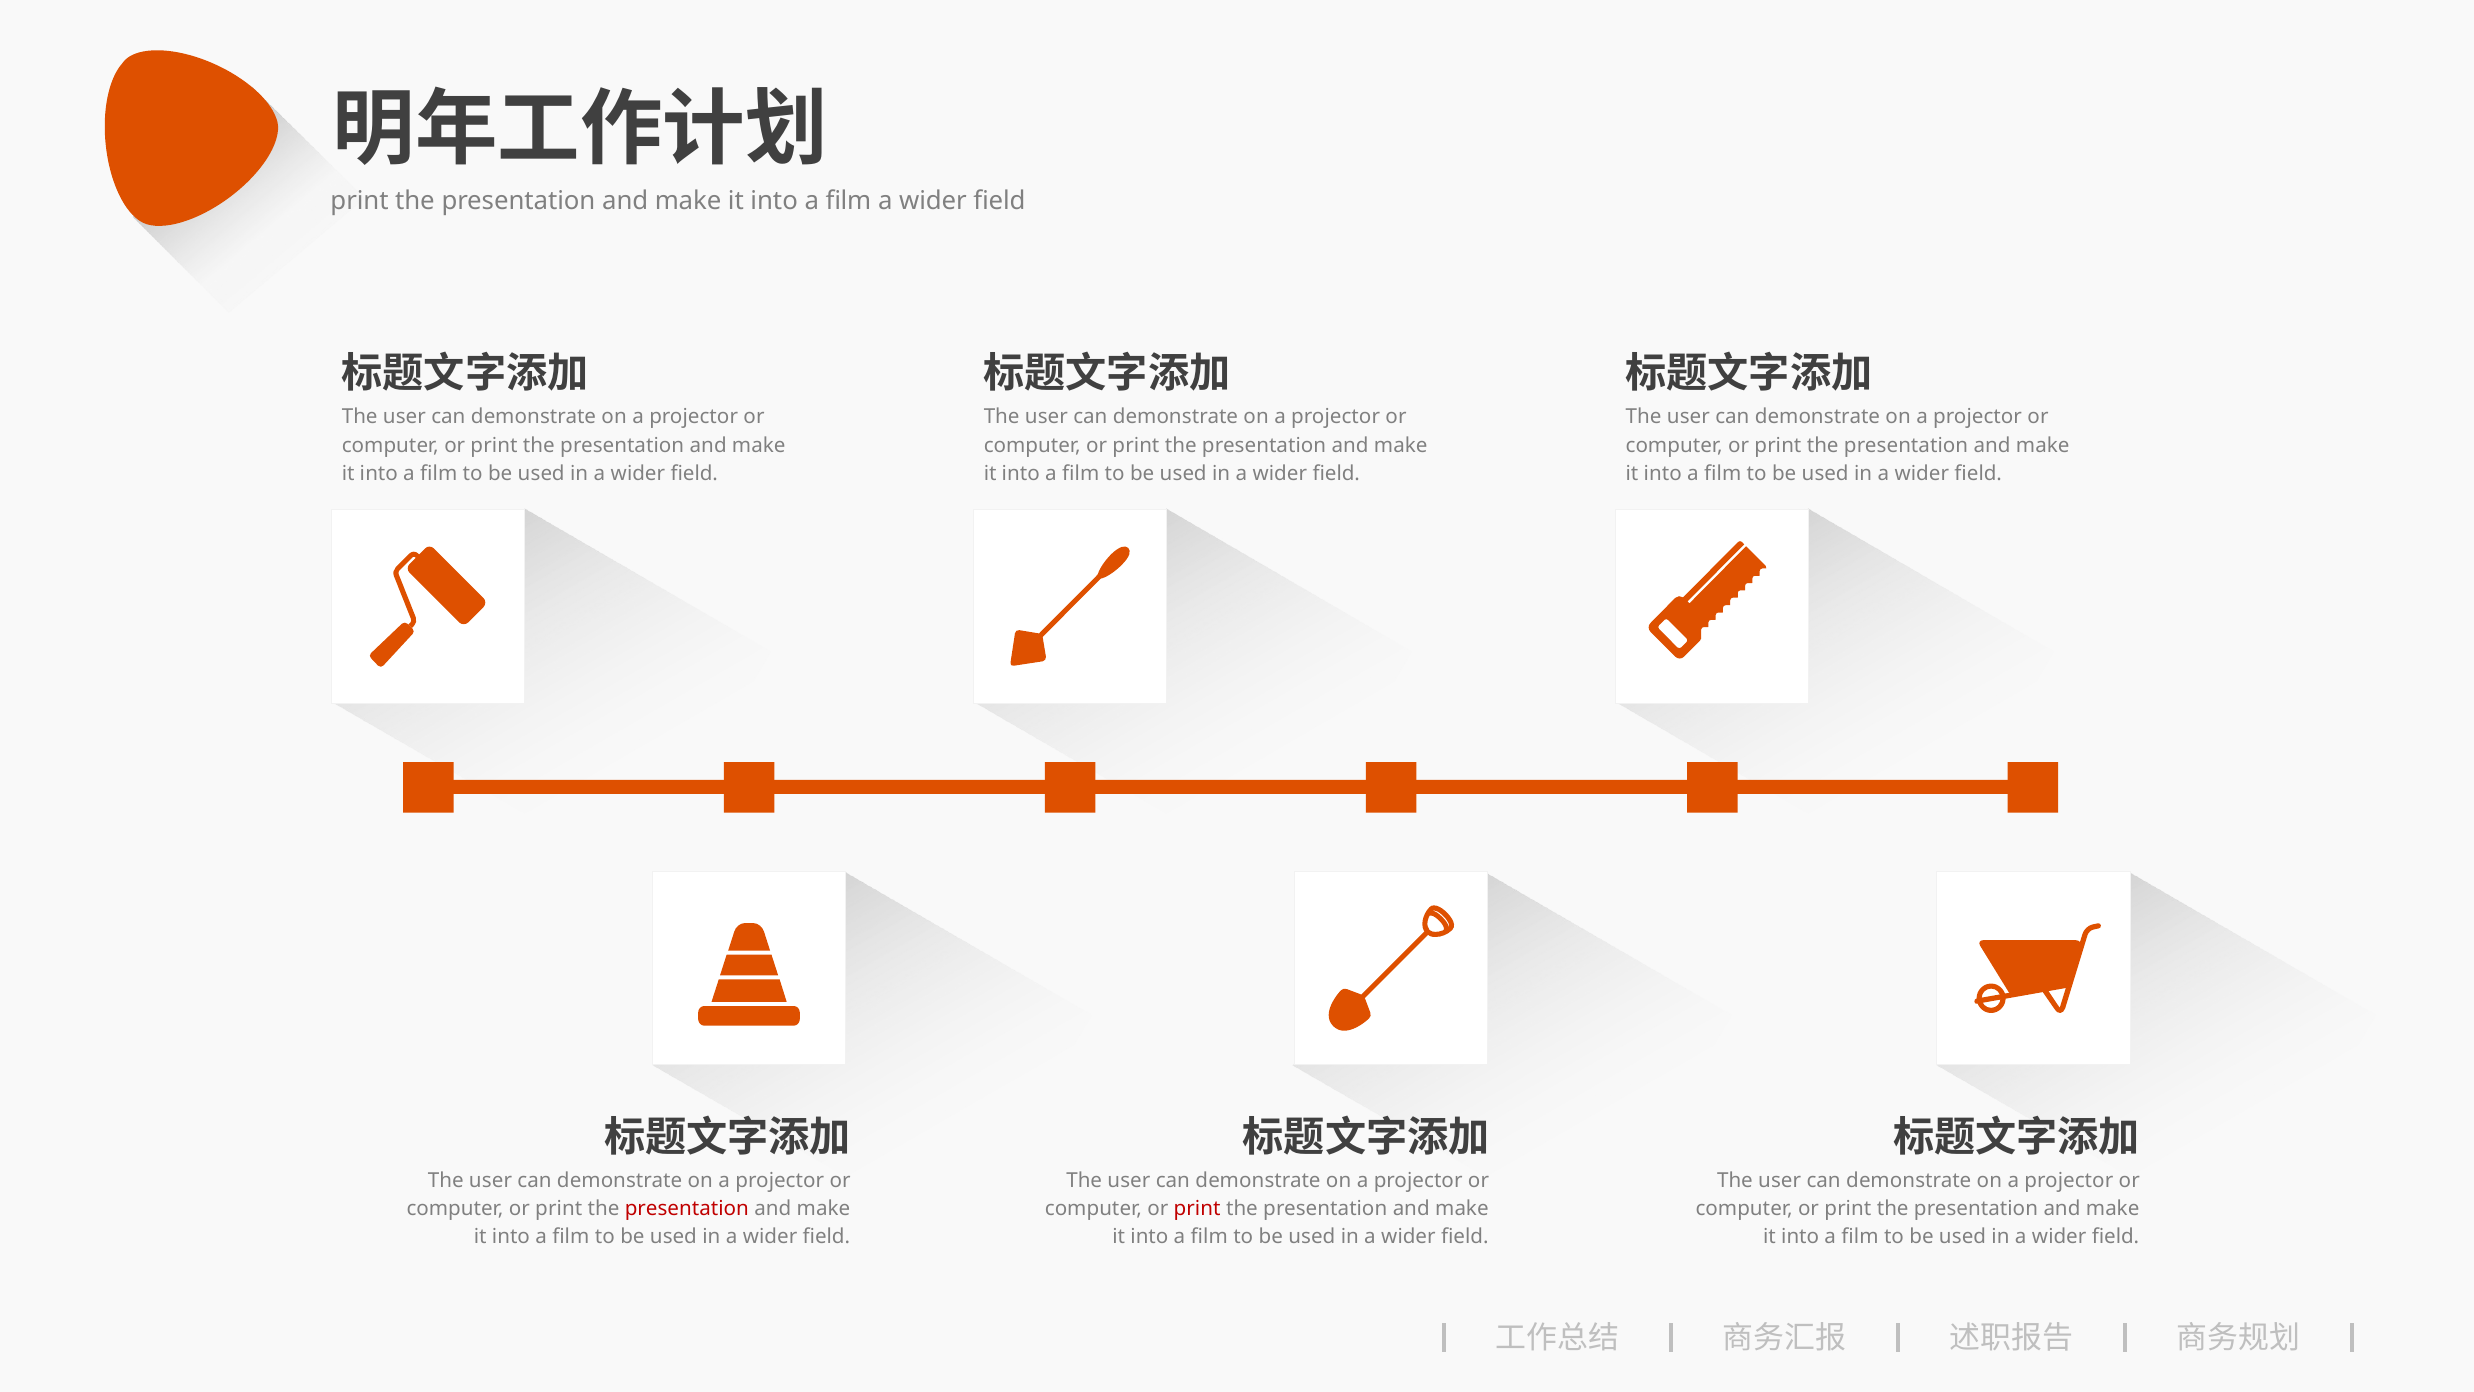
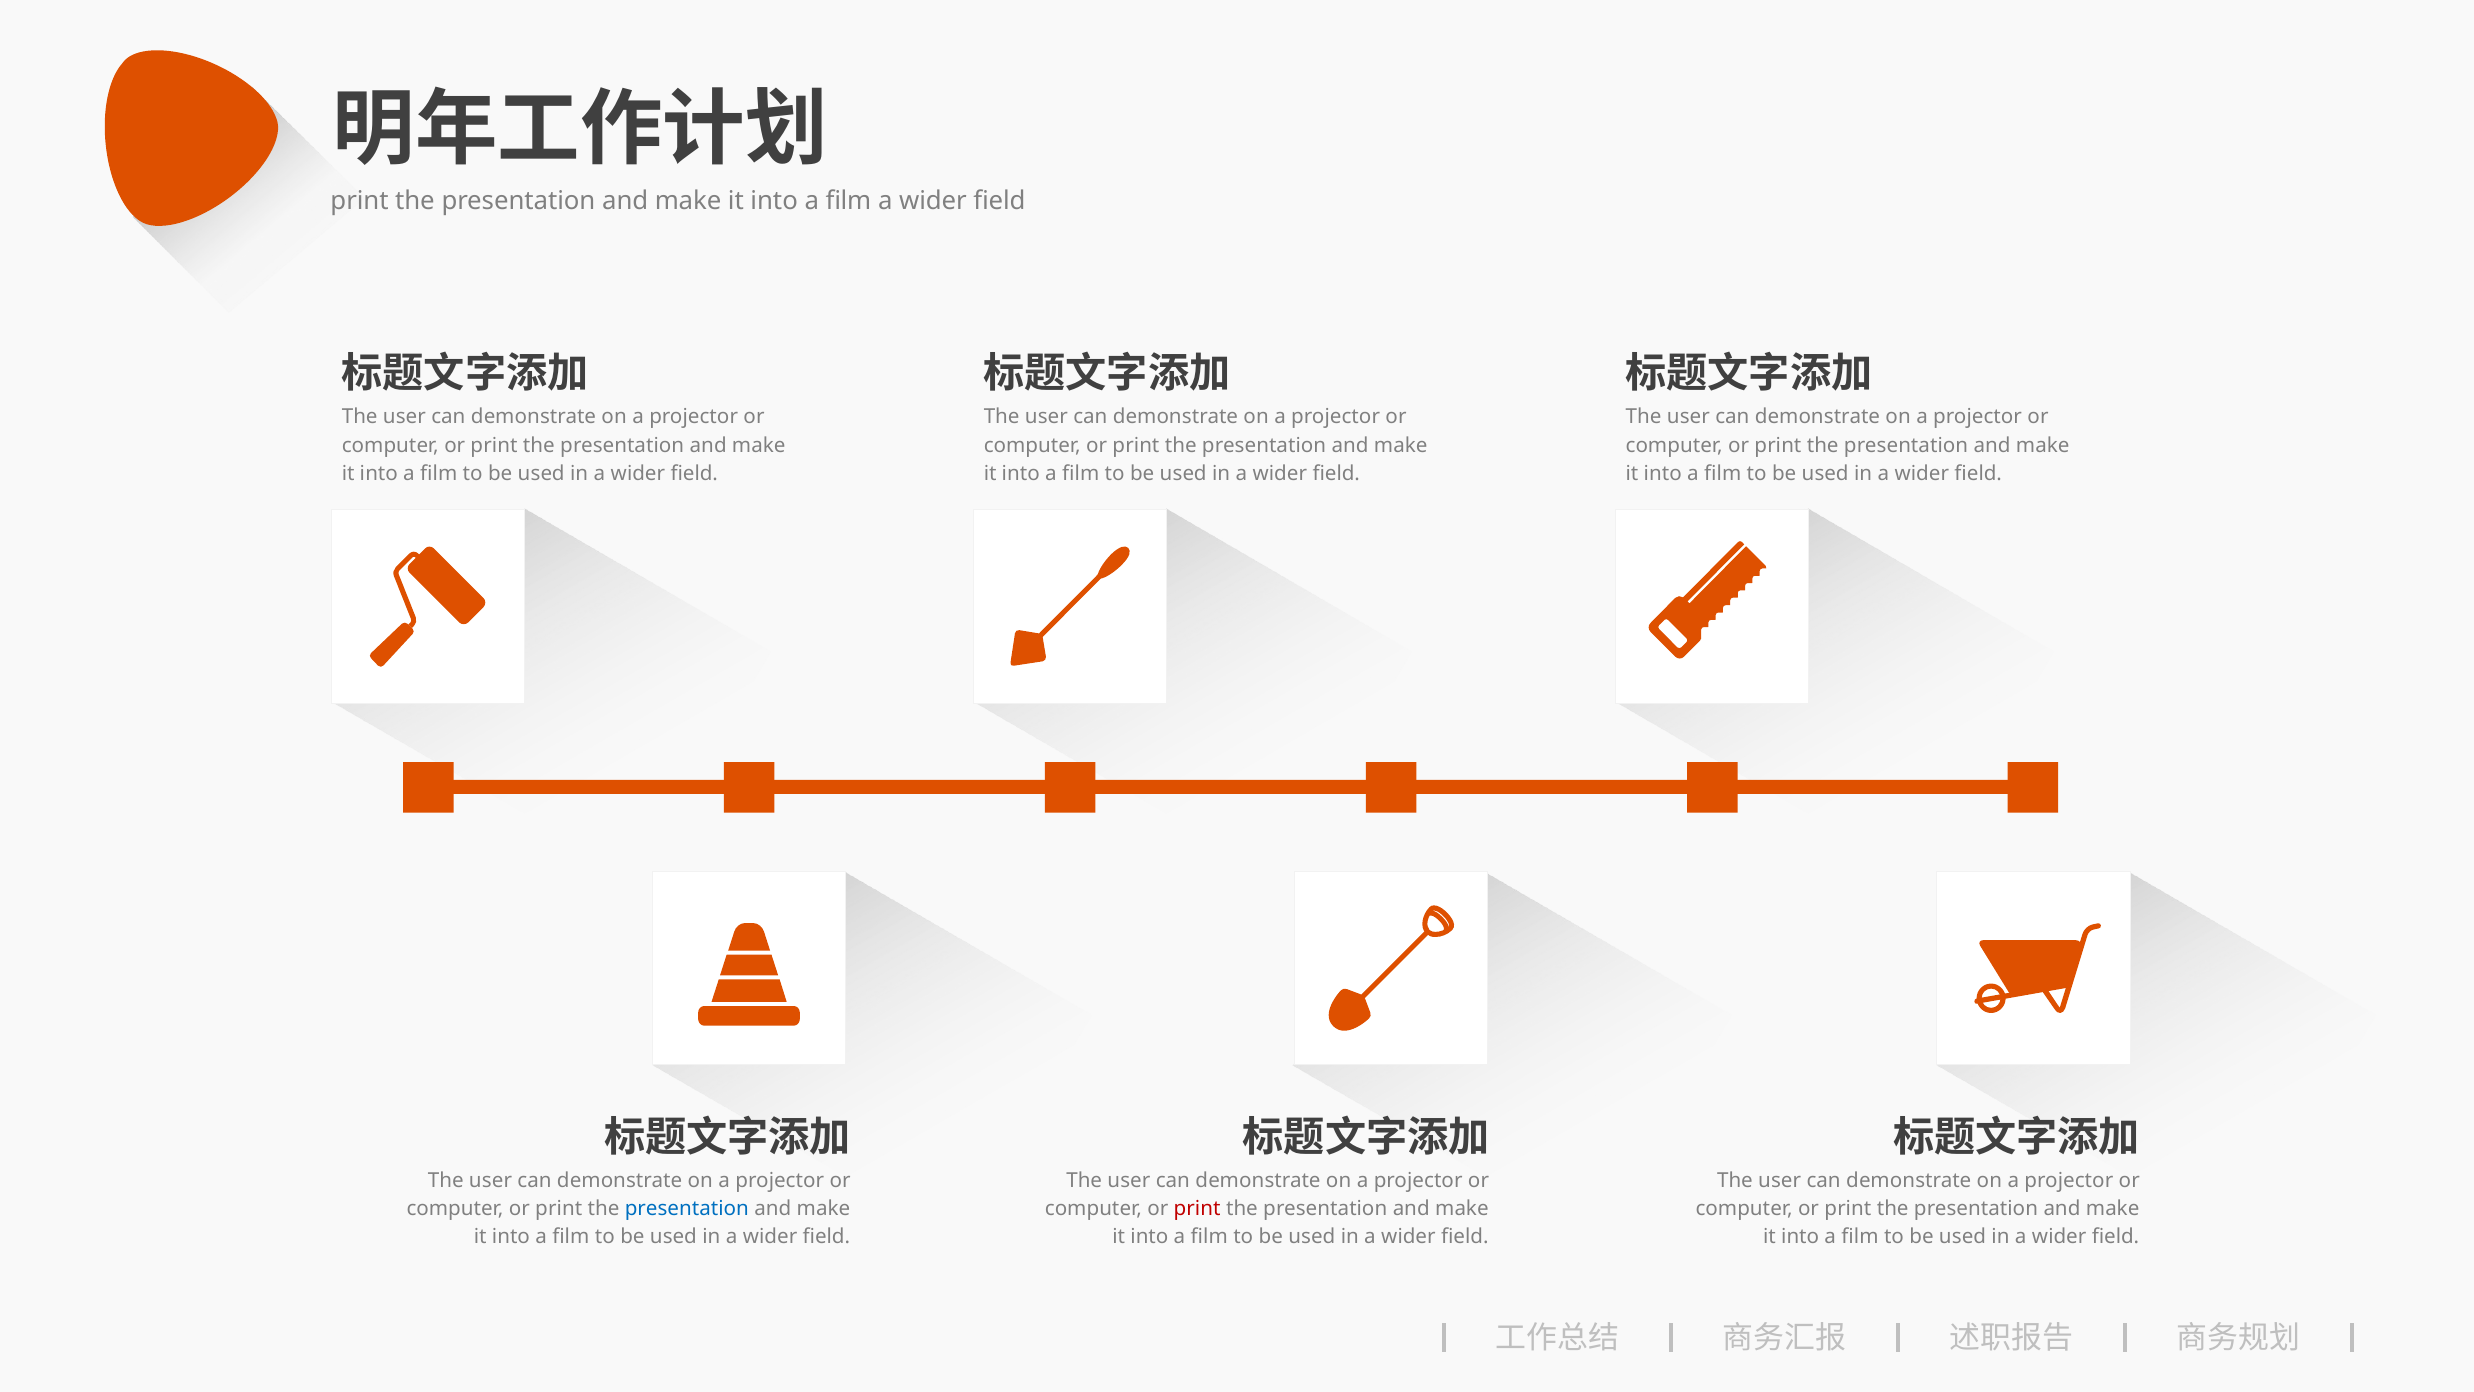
presentation at (687, 1208) colour: red -> blue
